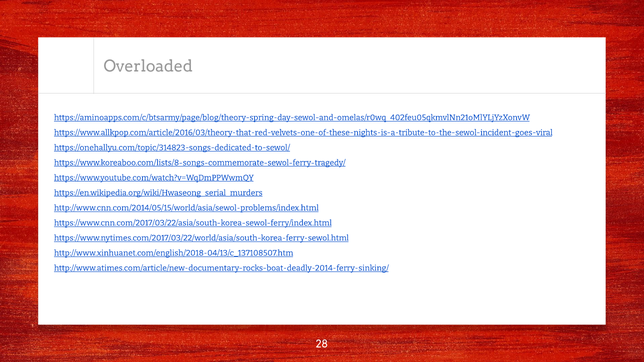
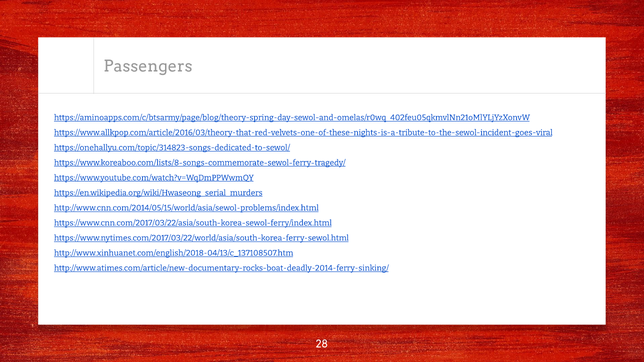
Overloaded: Overloaded -> Passengers
